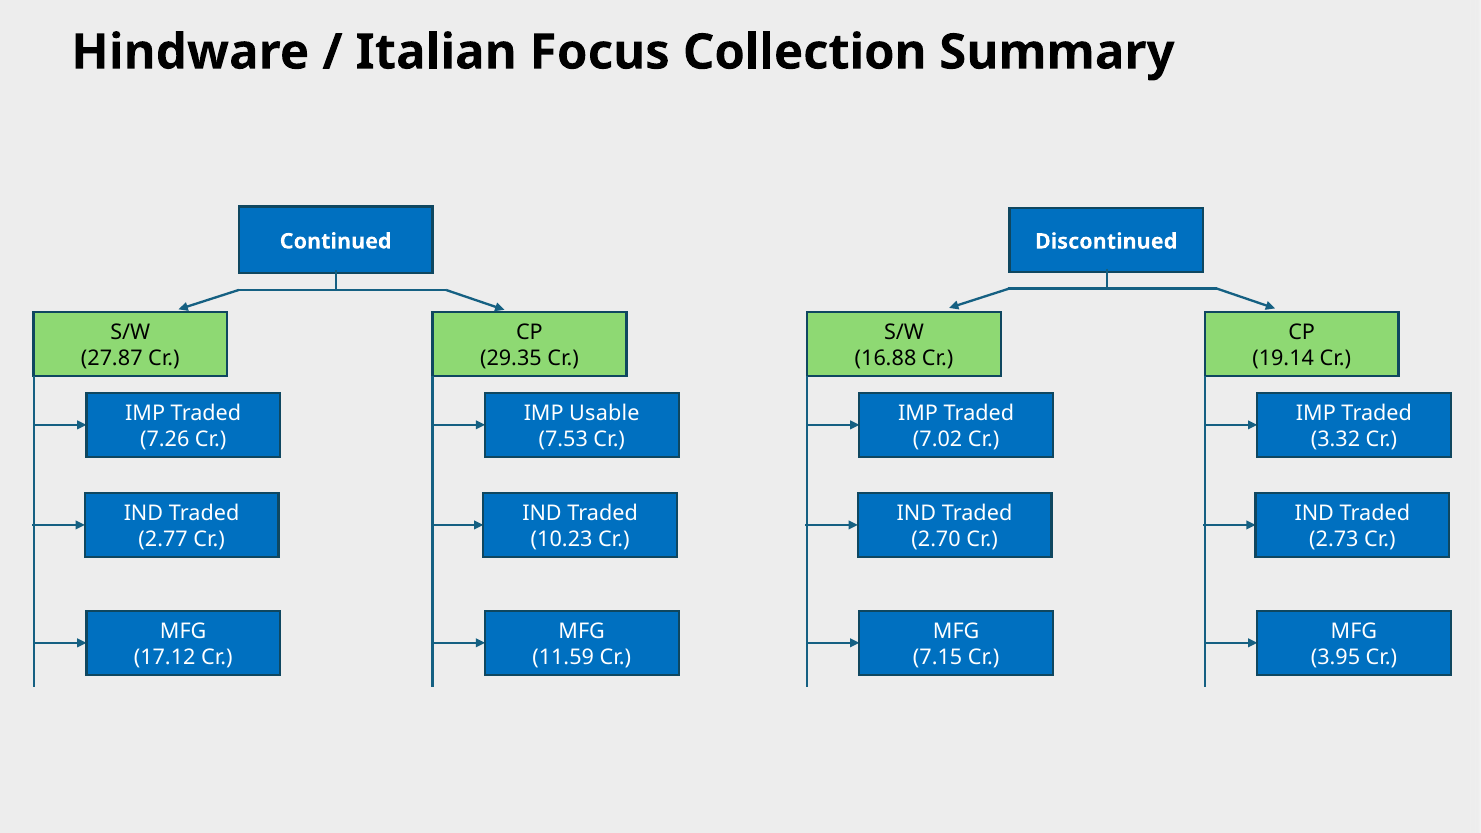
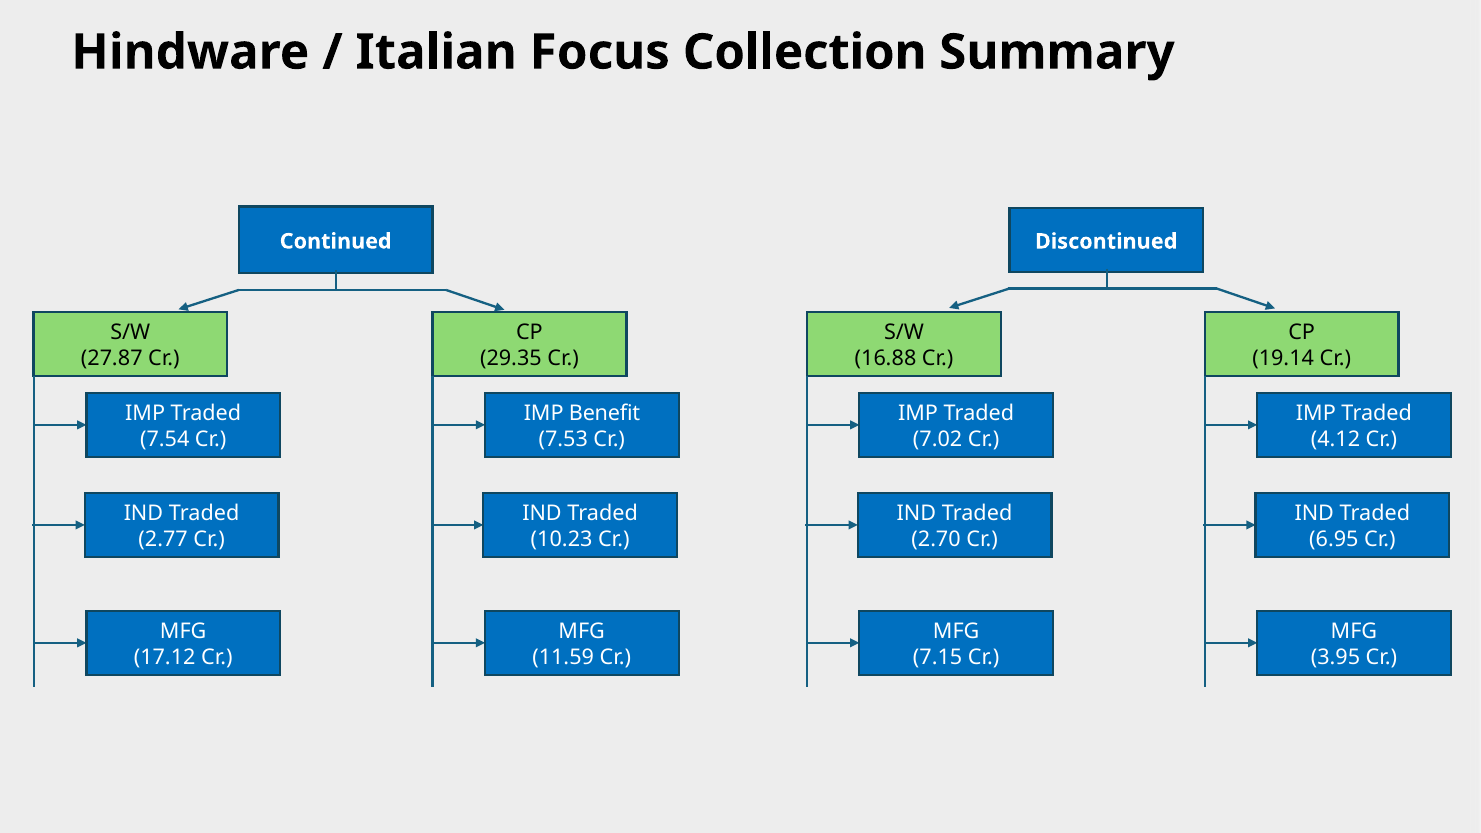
Usable: Usable -> Benefit
7.26: 7.26 -> 7.54
3.32: 3.32 -> 4.12
2.73: 2.73 -> 6.95
